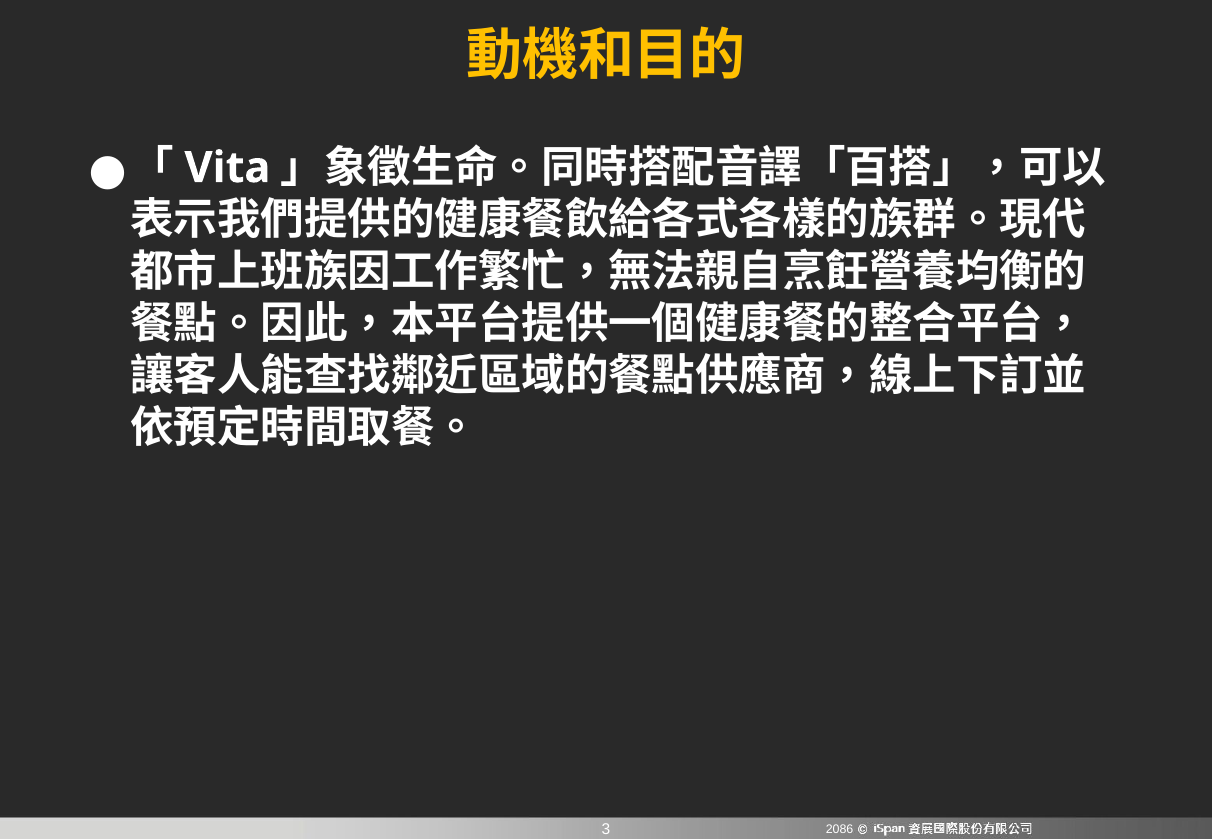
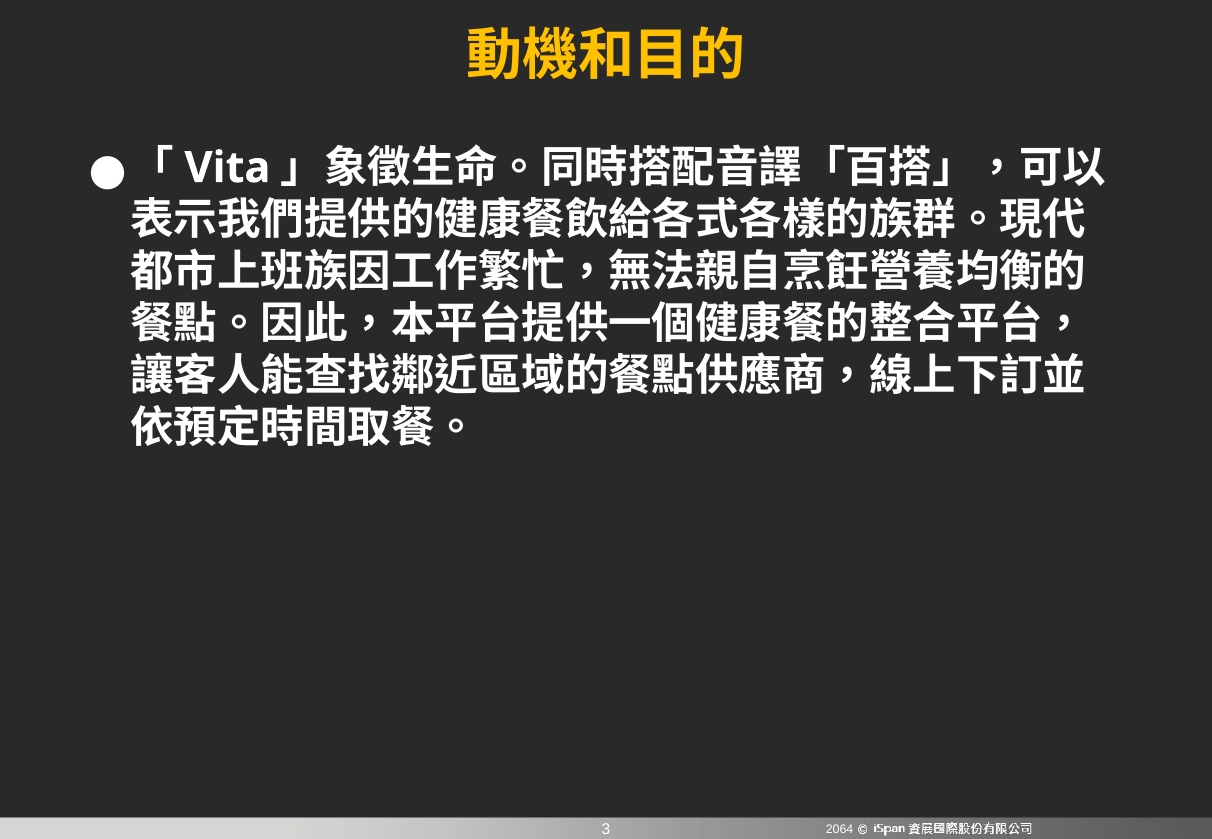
2086: 2086 -> 2064
